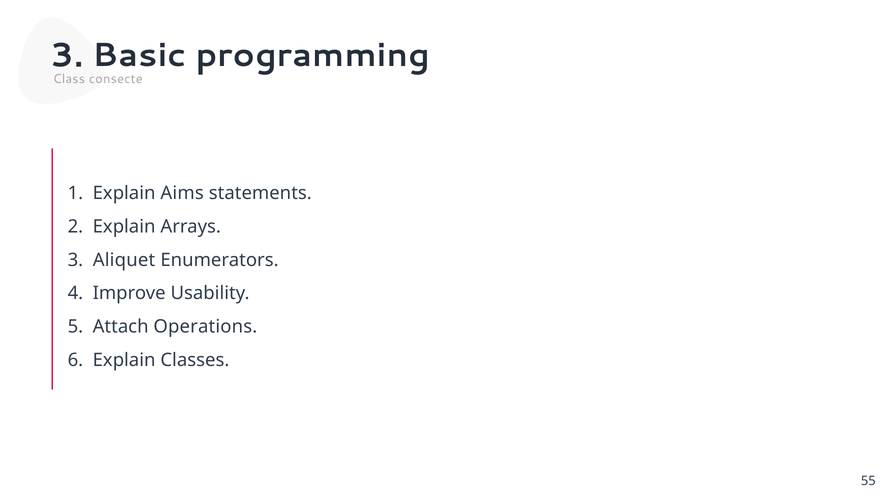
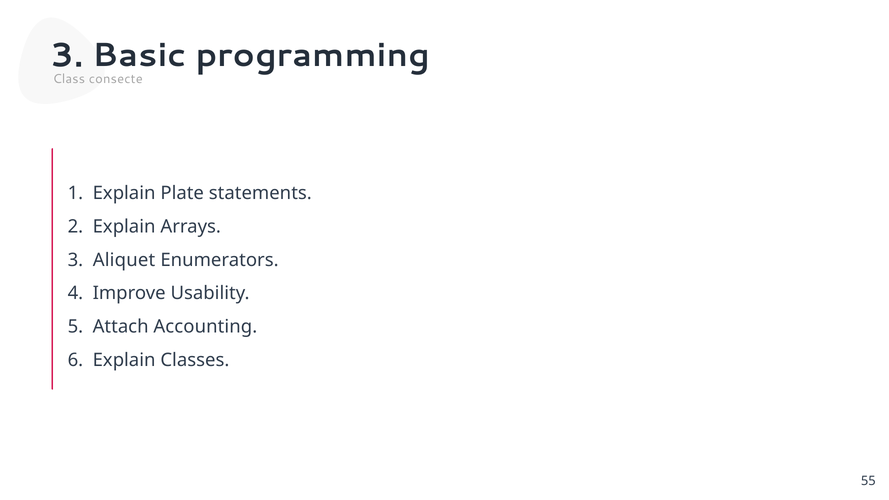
Aims: Aims -> Plate
Operations: Operations -> Accounting
